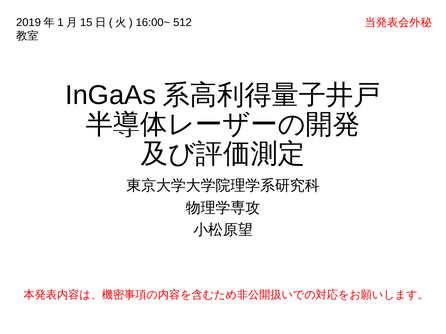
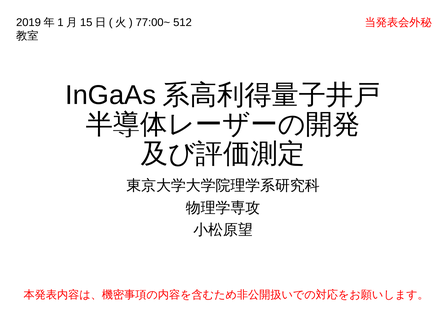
16:00~: 16:00~ -> 77:00~
